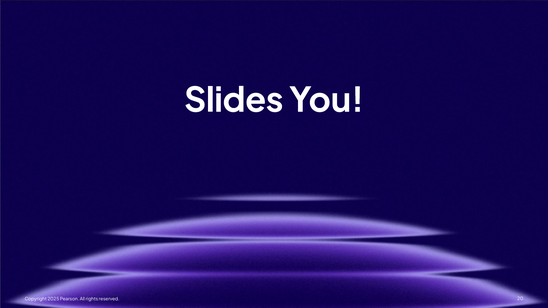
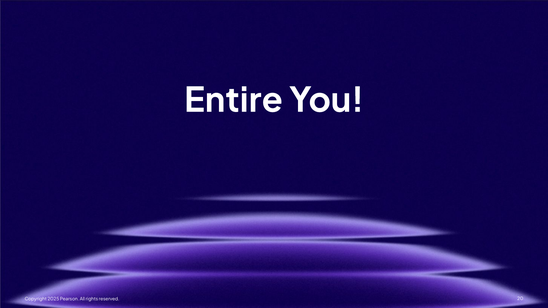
Slides: Slides -> Entire
